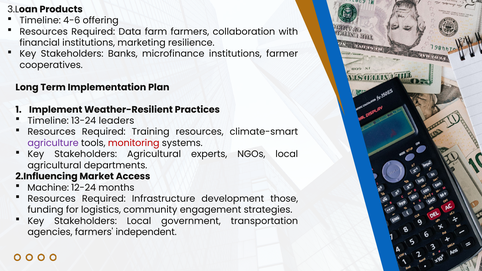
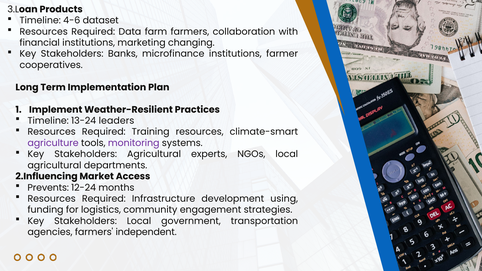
offering: offering -> dataset
resilience: resilience -> changing
monitoring colour: red -> purple
Machine: Machine -> Prevents
those: those -> using
